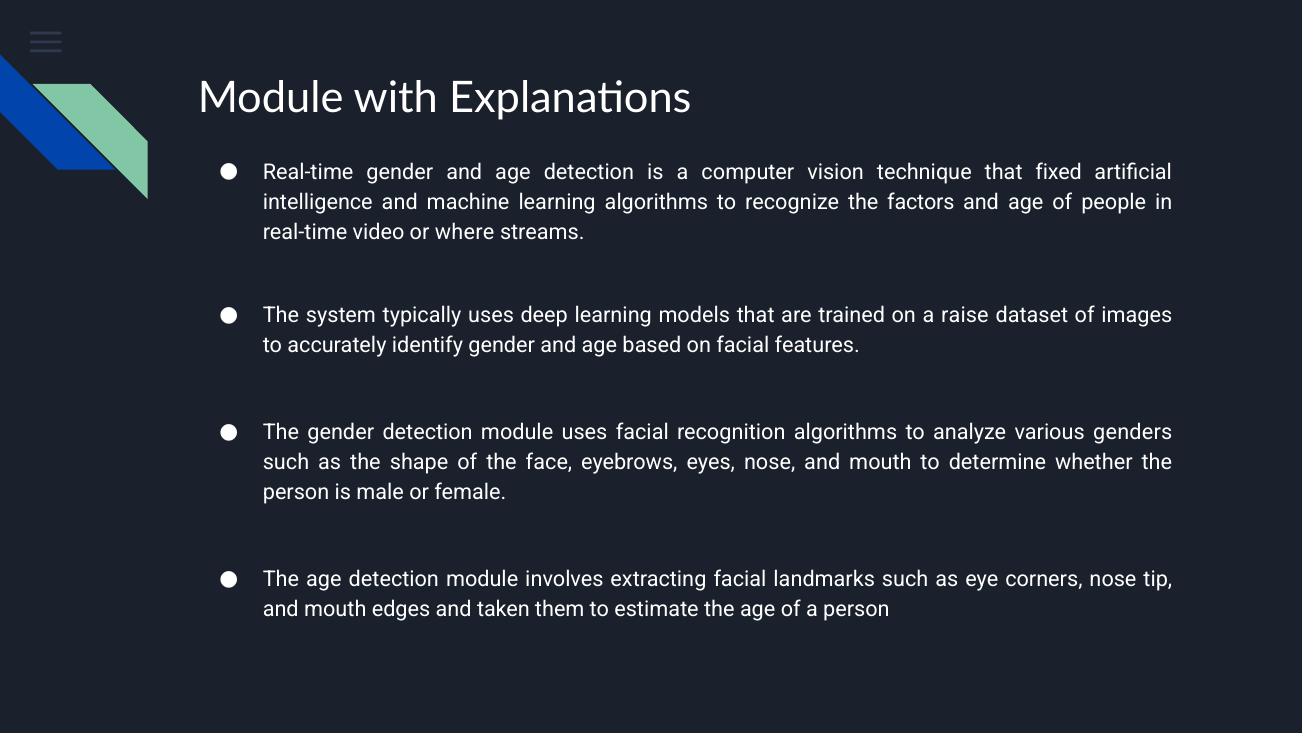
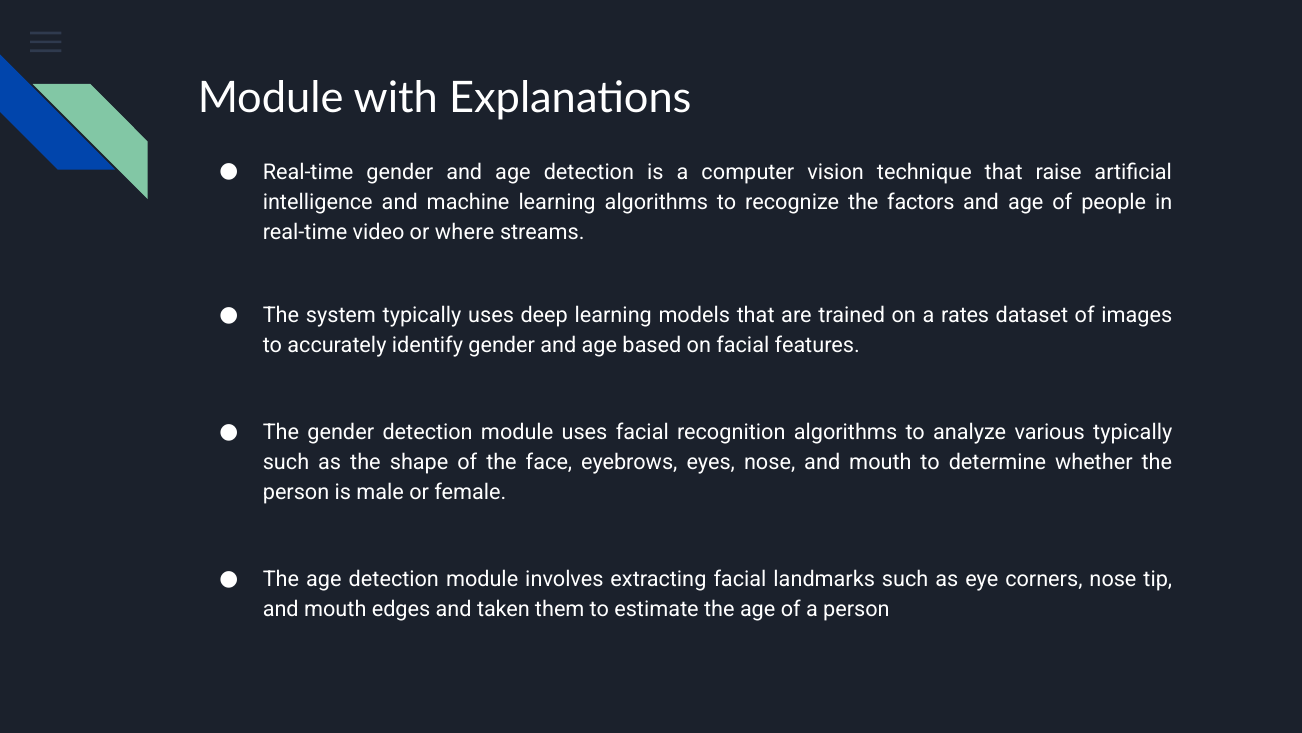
fixed: fixed -> raise
raise: raise -> rates
various genders: genders -> typically
